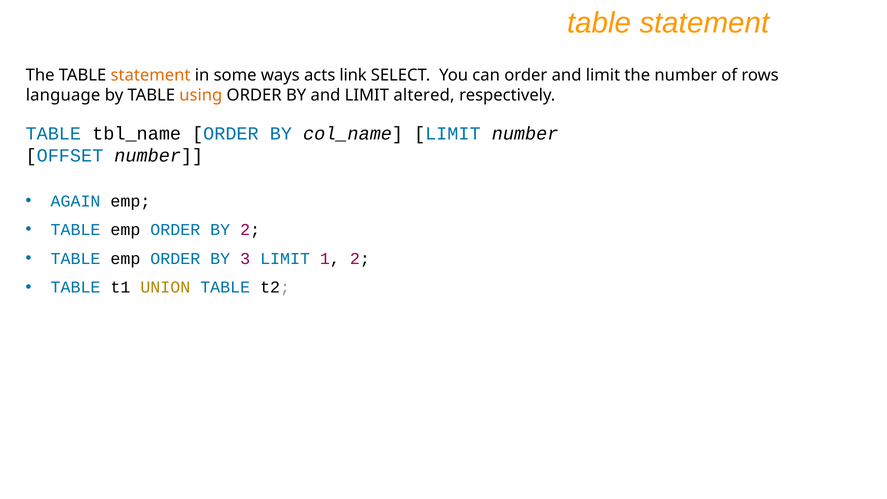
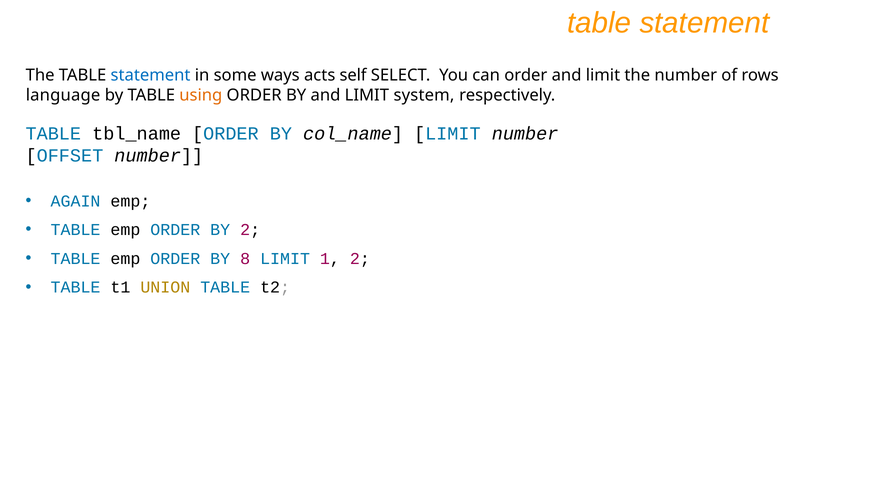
statement at (151, 75) colour: orange -> blue
link: link -> self
altered: altered -> system
3: 3 -> 8
